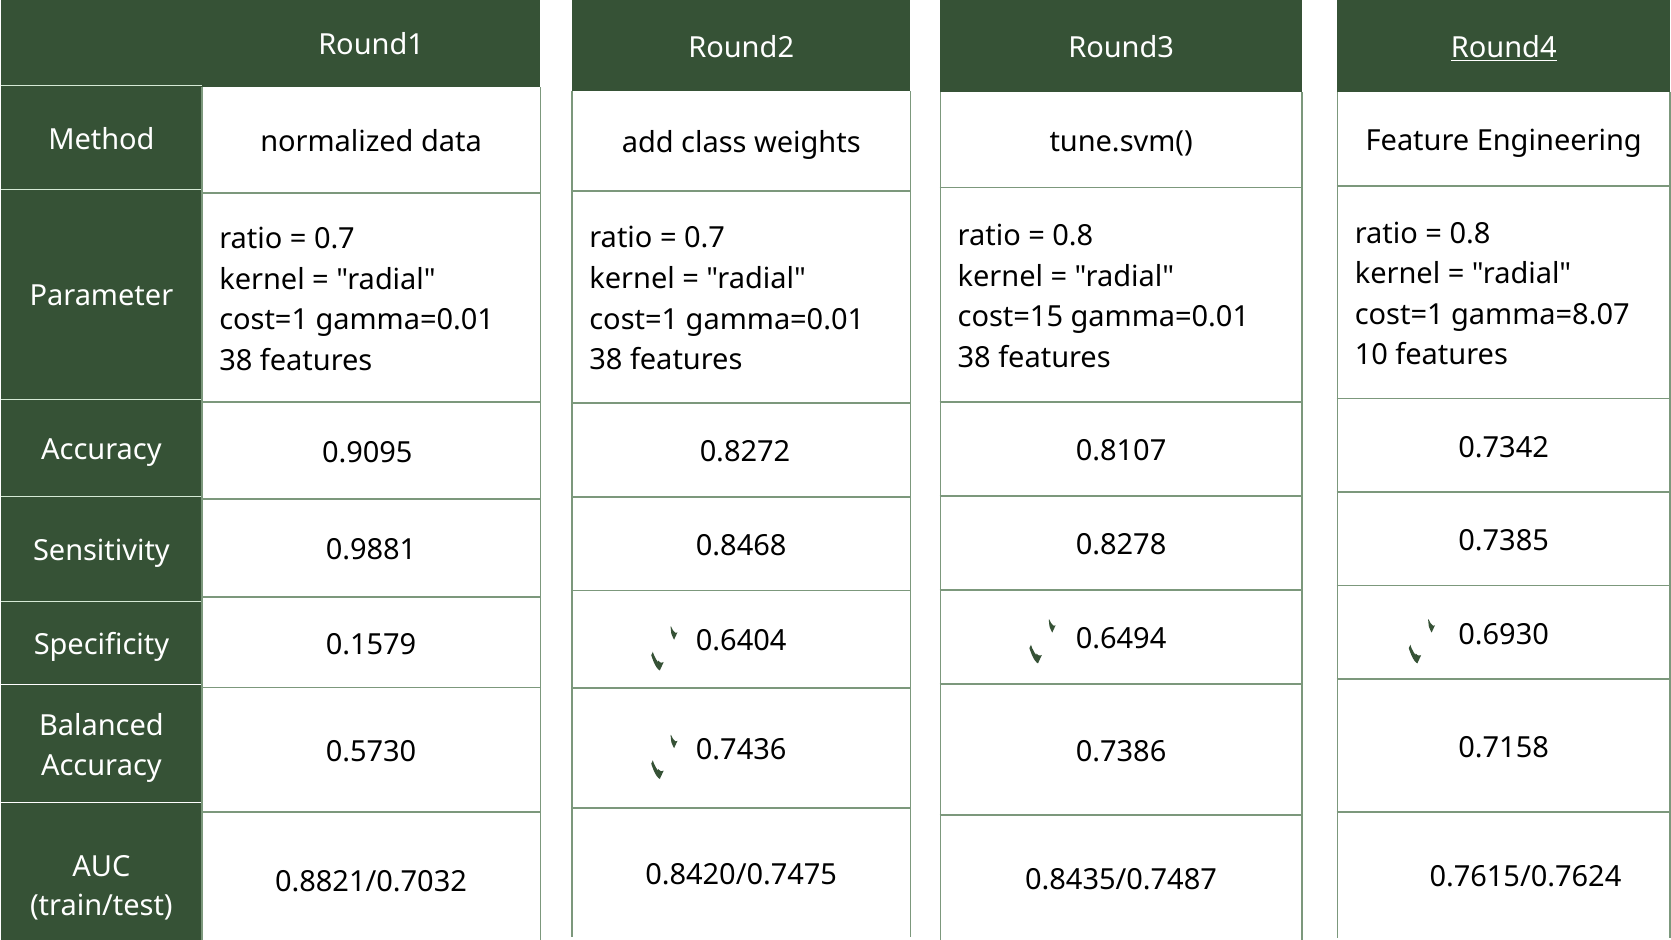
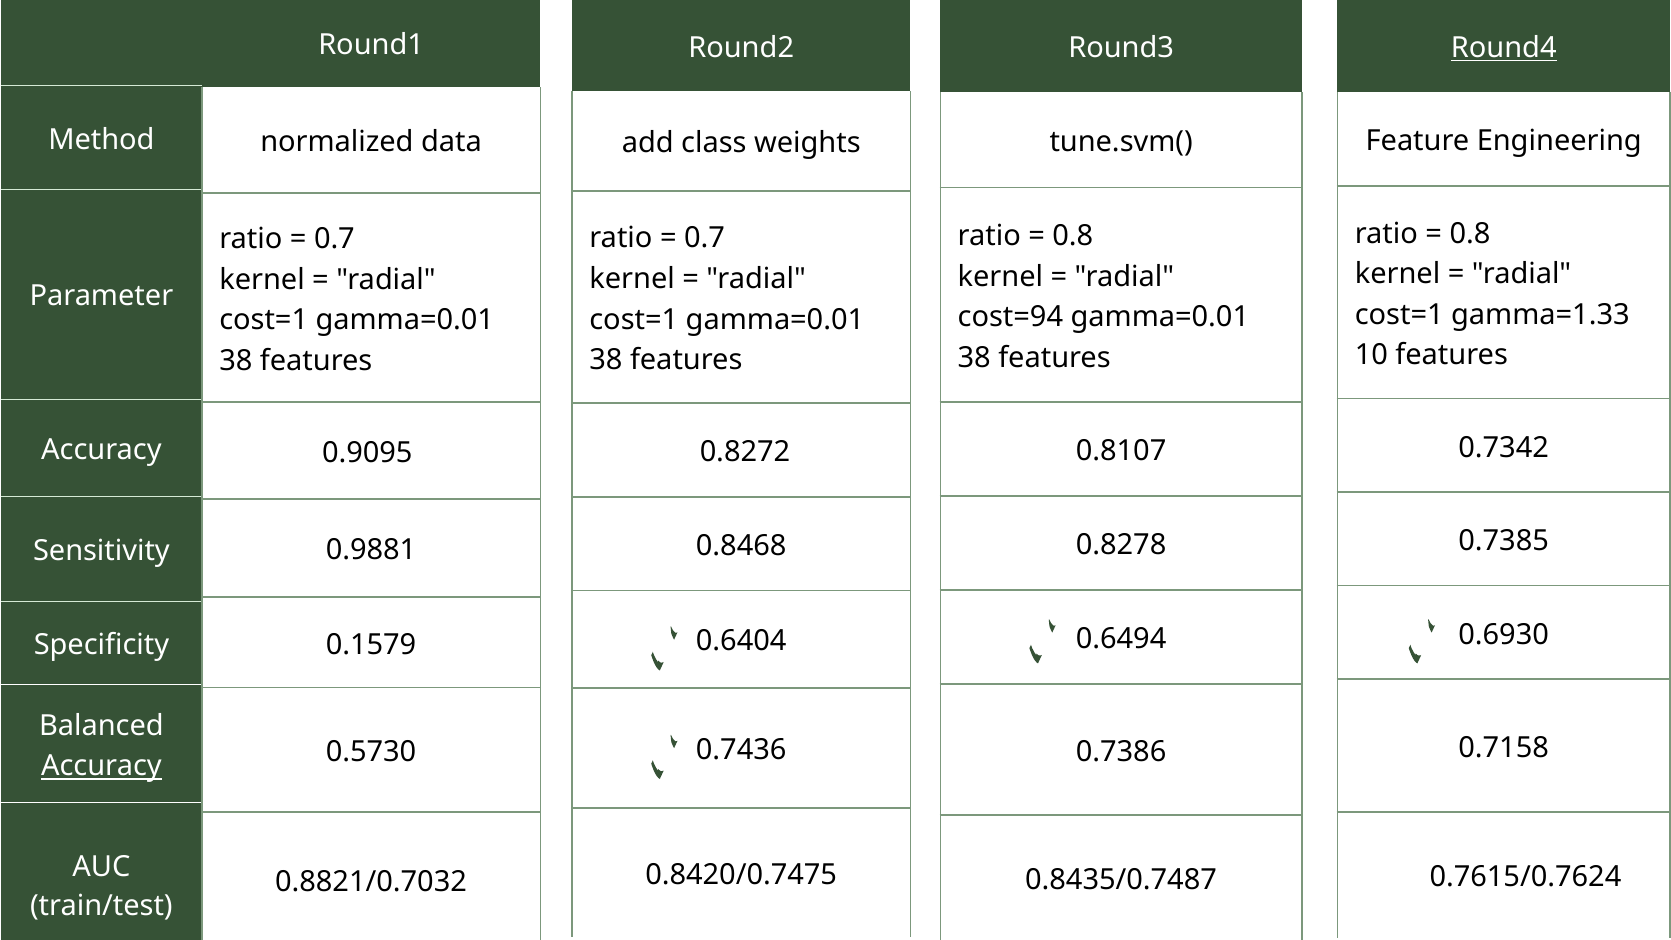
gamma=8.07: gamma=8.07 -> gamma=1.33
cost=15: cost=15 -> cost=94
Accuracy at (101, 766) underline: none -> present
